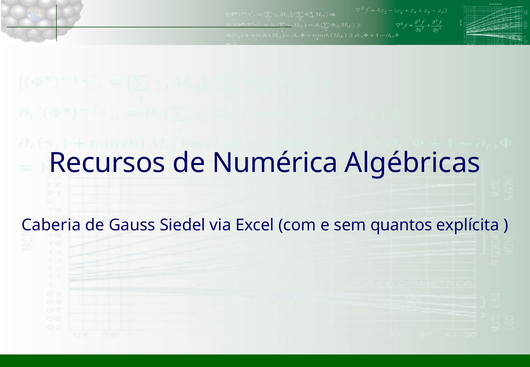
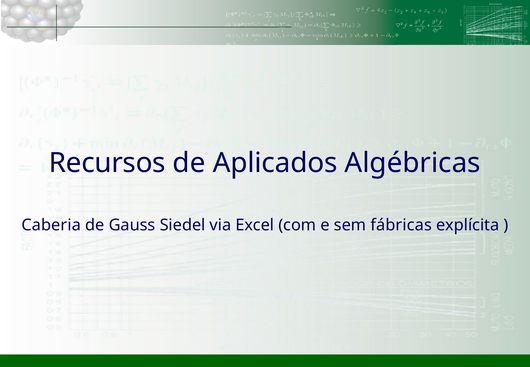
Numérica: Numérica -> Aplicados
quantos: quantos -> fábricas
